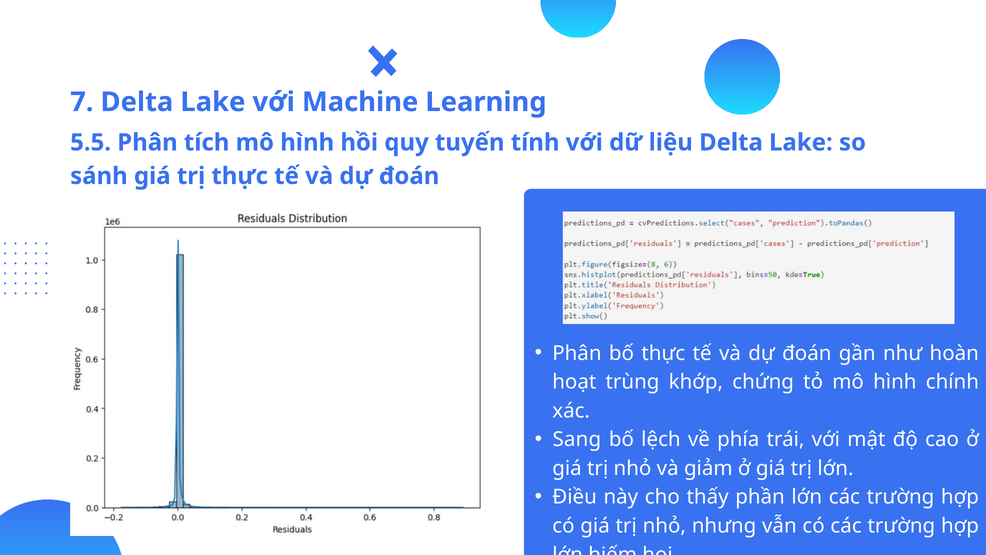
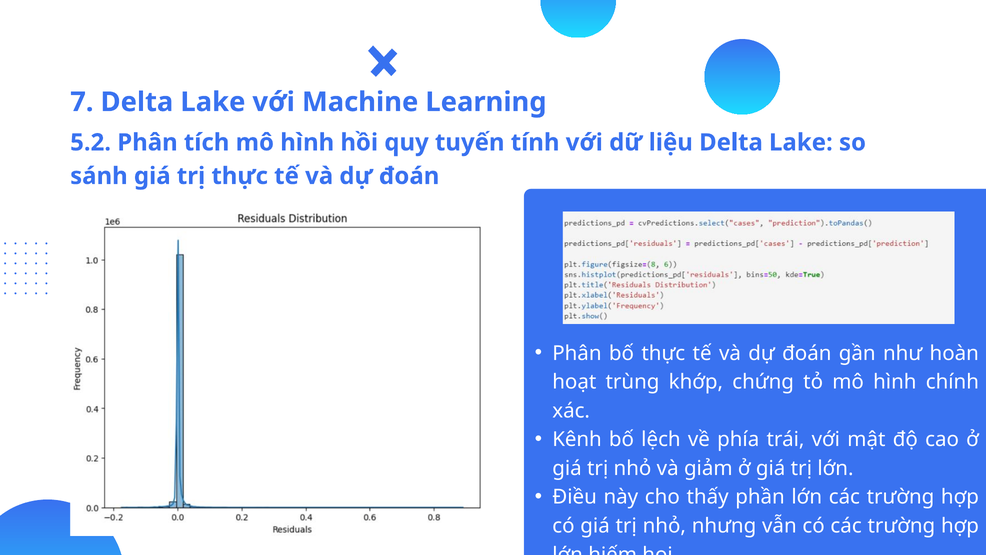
5.5: 5.5 -> 5.2
Sang: Sang -> Kênh
